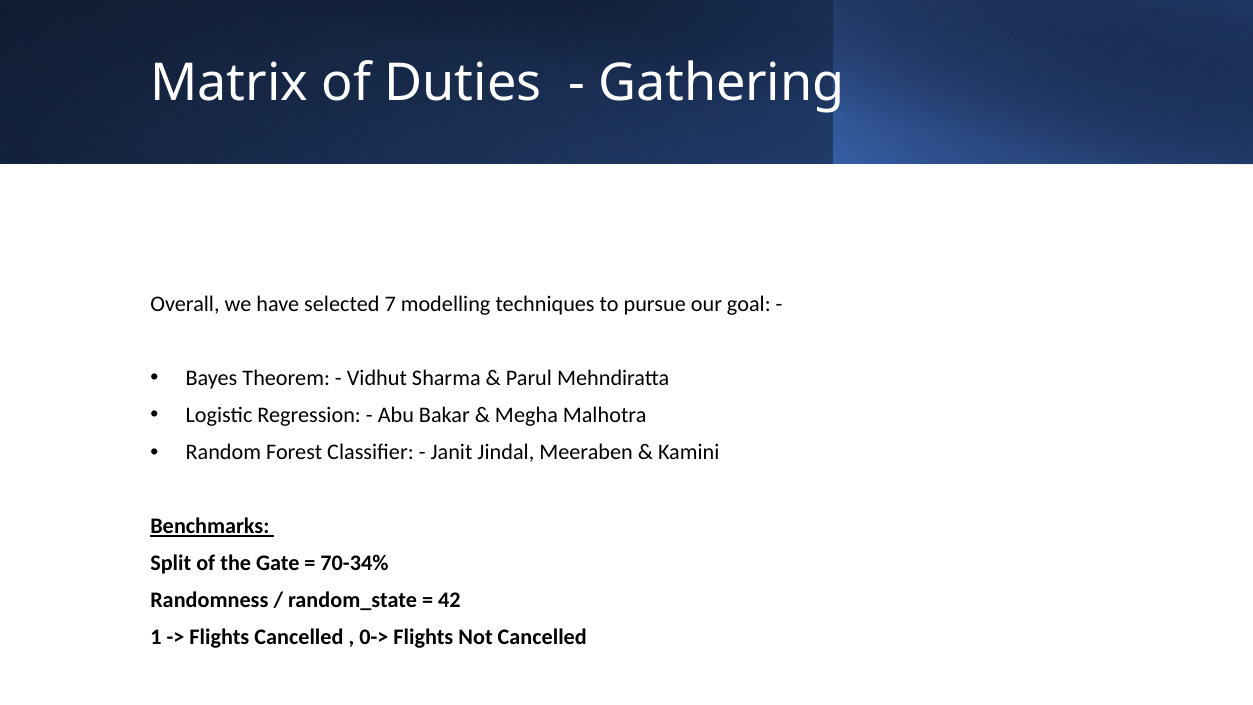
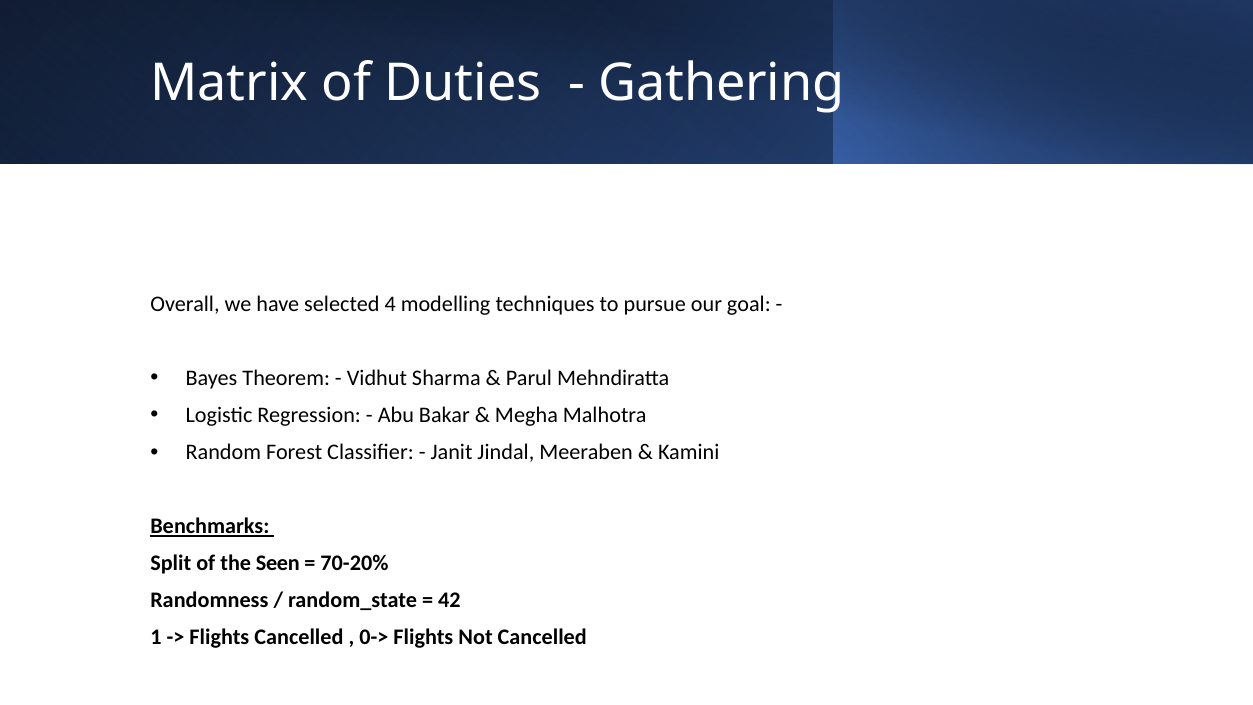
7: 7 -> 4
Gate: Gate -> Seen
70-34%: 70-34% -> 70-20%
